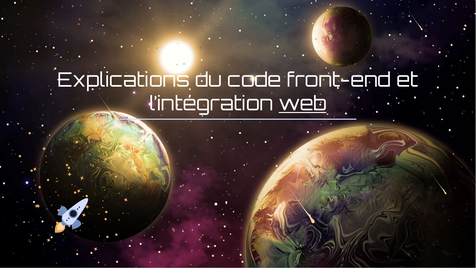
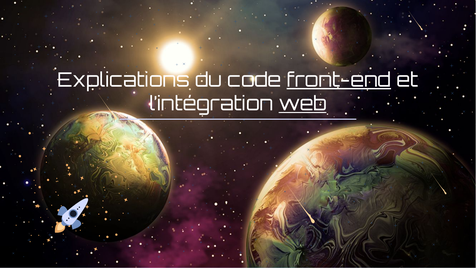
front-end underline: none -> present
